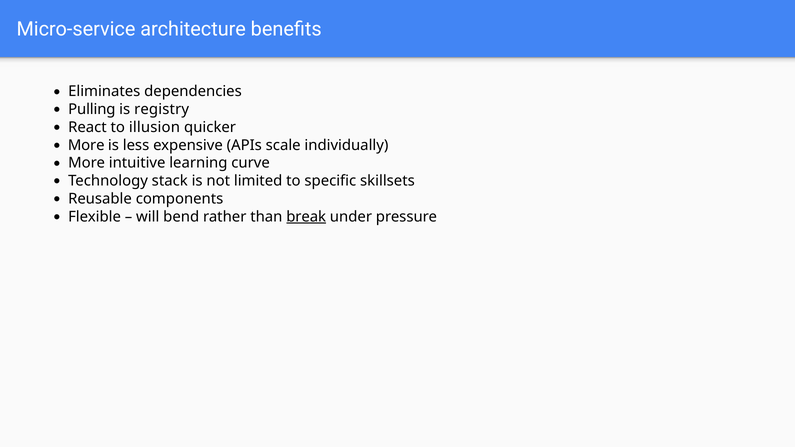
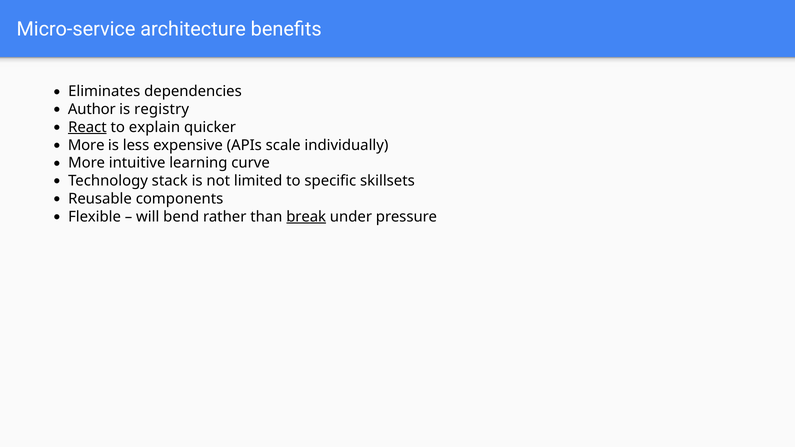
Pulling: Pulling -> Author
React underline: none -> present
illusion: illusion -> explain
